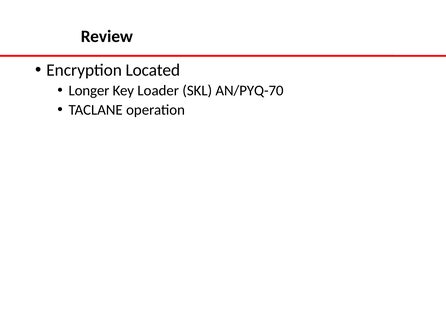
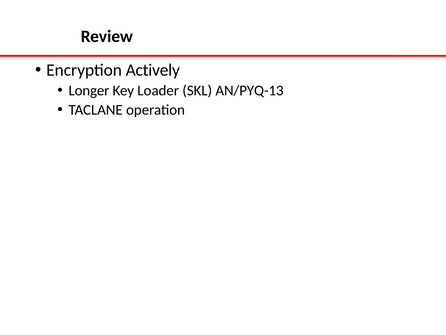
Located: Located -> Actively
AN/PYQ-70: AN/PYQ-70 -> AN/PYQ-13
